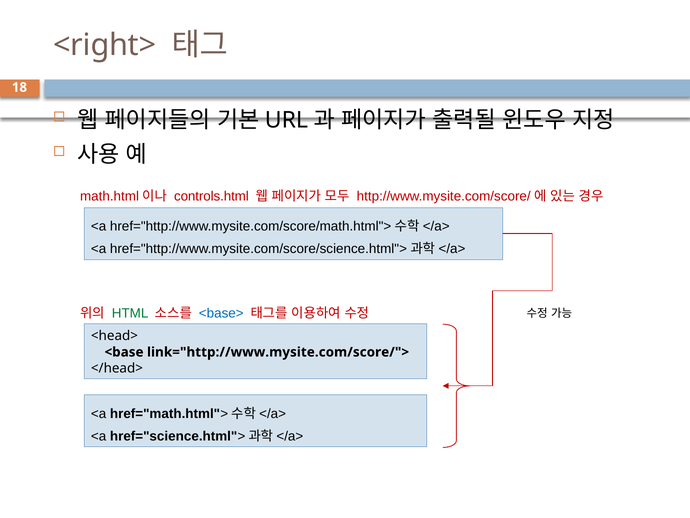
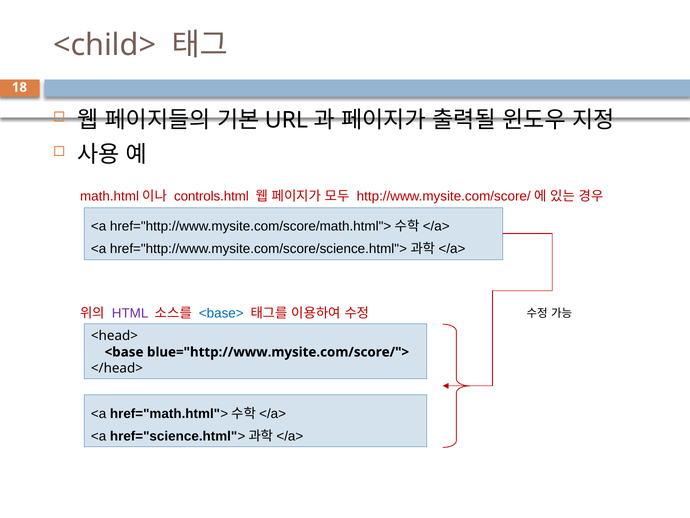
<right>: <right> -> <child>
HTML colour: green -> purple
link="http://www.mysite.com/score/">: link="http://www.mysite.com/score/"> -> blue="http://www.mysite.com/score/">
